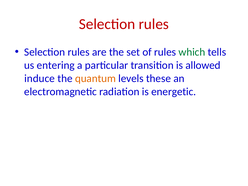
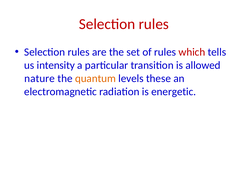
which colour: green -> red
entering: entering -> intensity
induce: induce -> nature
